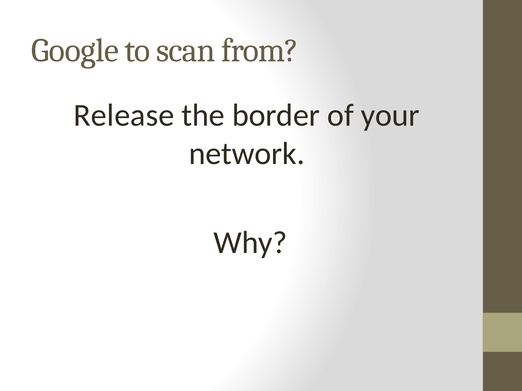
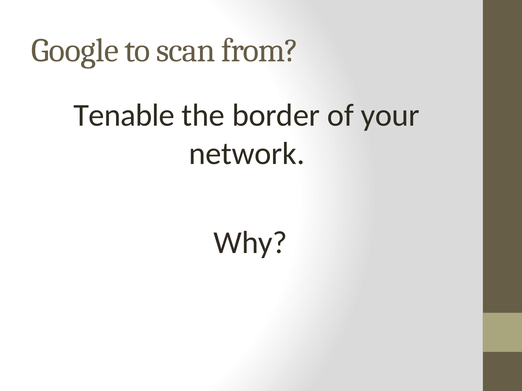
Release: Release -> Tenable
